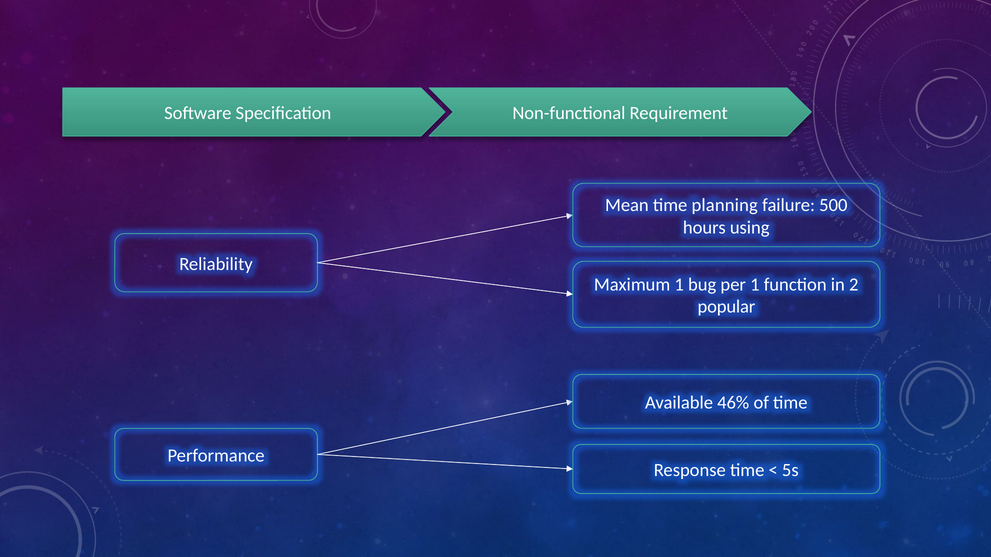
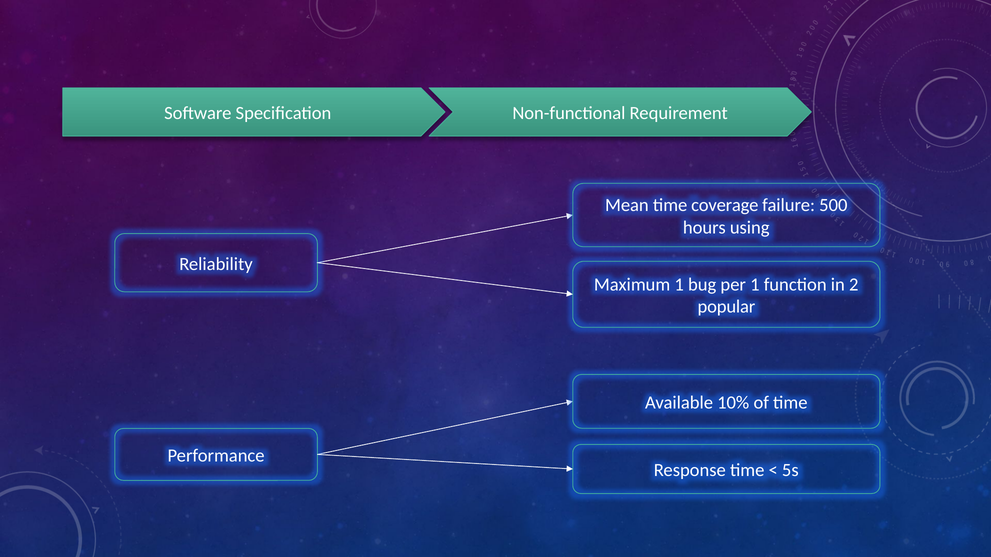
planning: planning -> coverage
46%: 46% -> 10%
